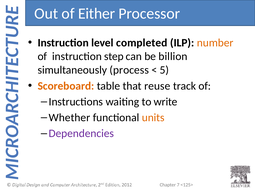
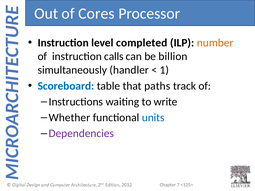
Either: Either -> Cores
step: step -> calls
process: process -> handler
5: 5 -> 1
Scoreboard colour: orange -> blue
reuse: reuse -> paths
units colour: orange -> blue
